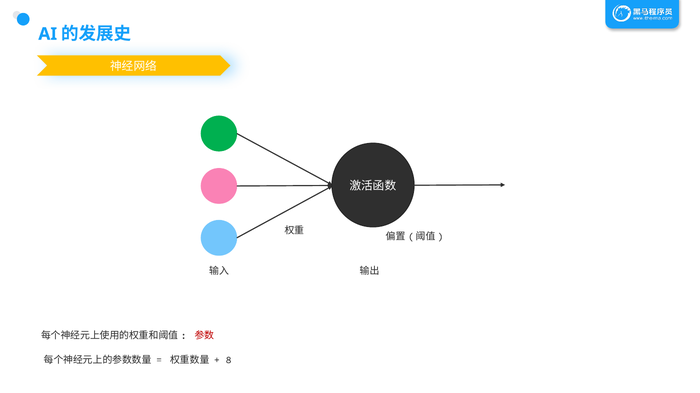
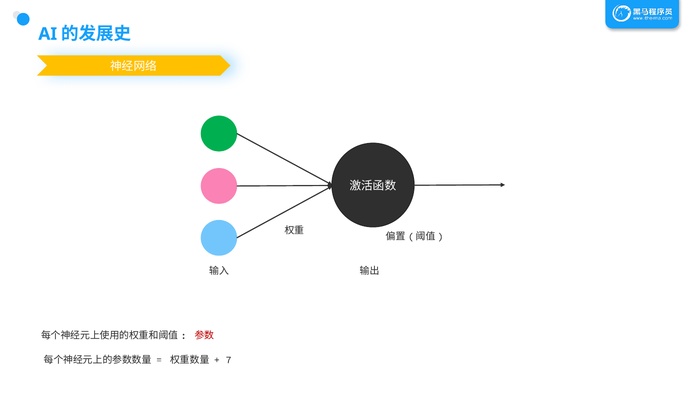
8: 8 -> 7
